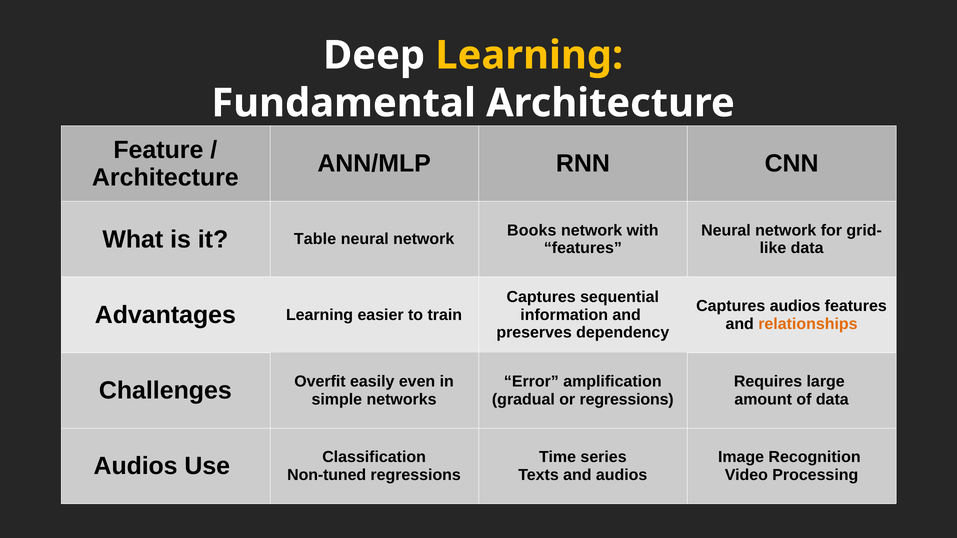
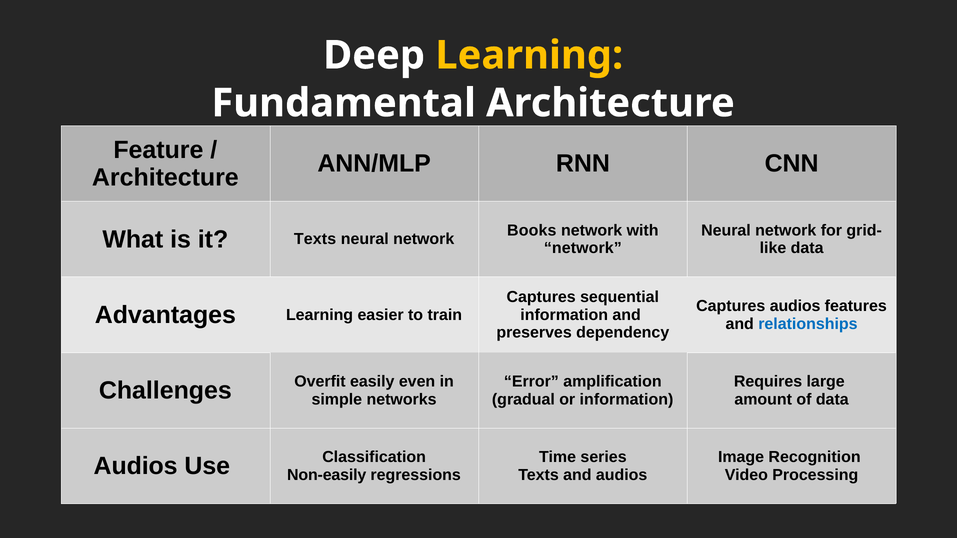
it Table: Table -> Texts
features at (583, 248): features -> network
relationships colour: orange -> blue
or regressions: regressions -> information
Non-tuned: Non-tuned -> Non-easily
